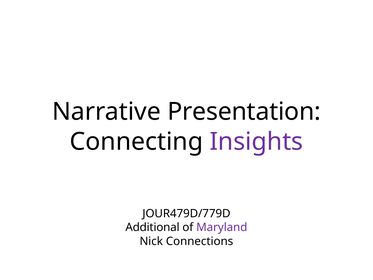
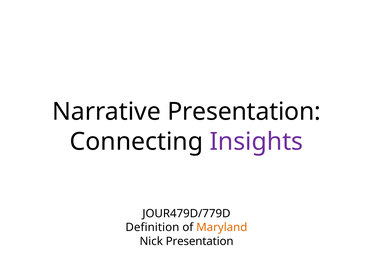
Additional: Additional -> Definition
Maryland colour: purple -> orange
Nick Connections: Connections -> Presentation
